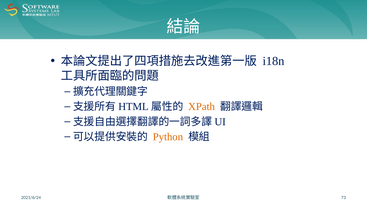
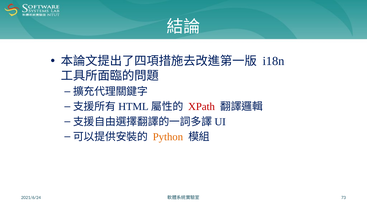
XPath colour: orange -> red
